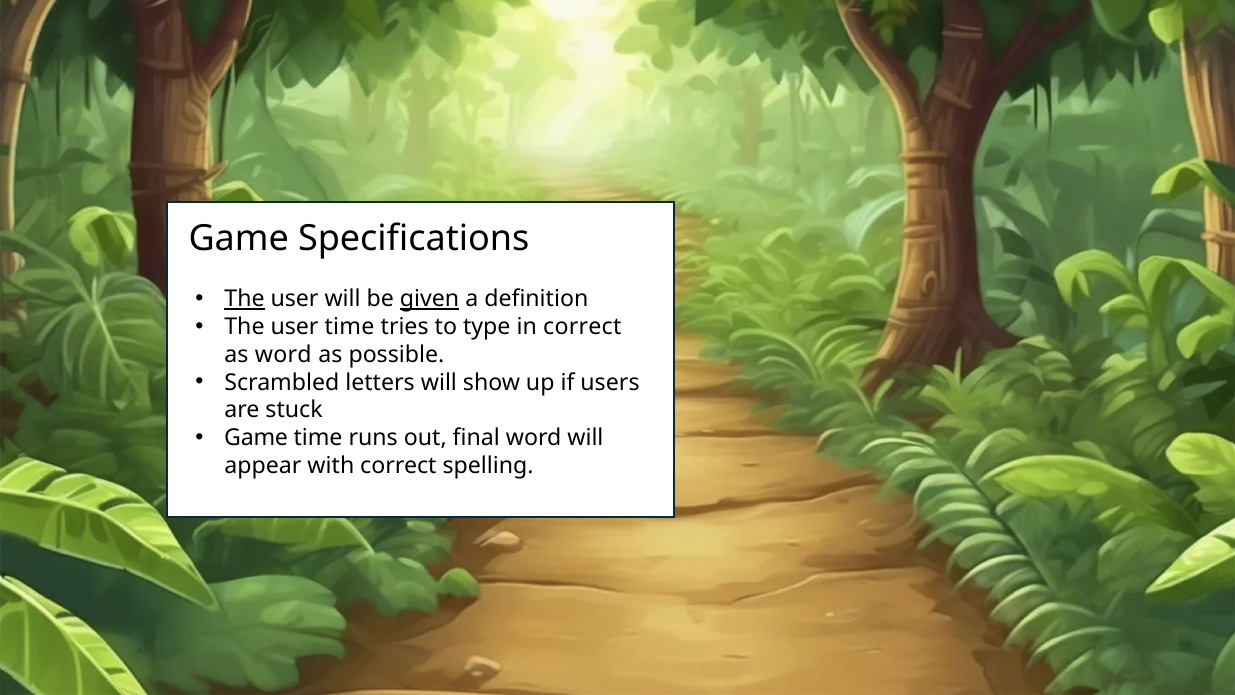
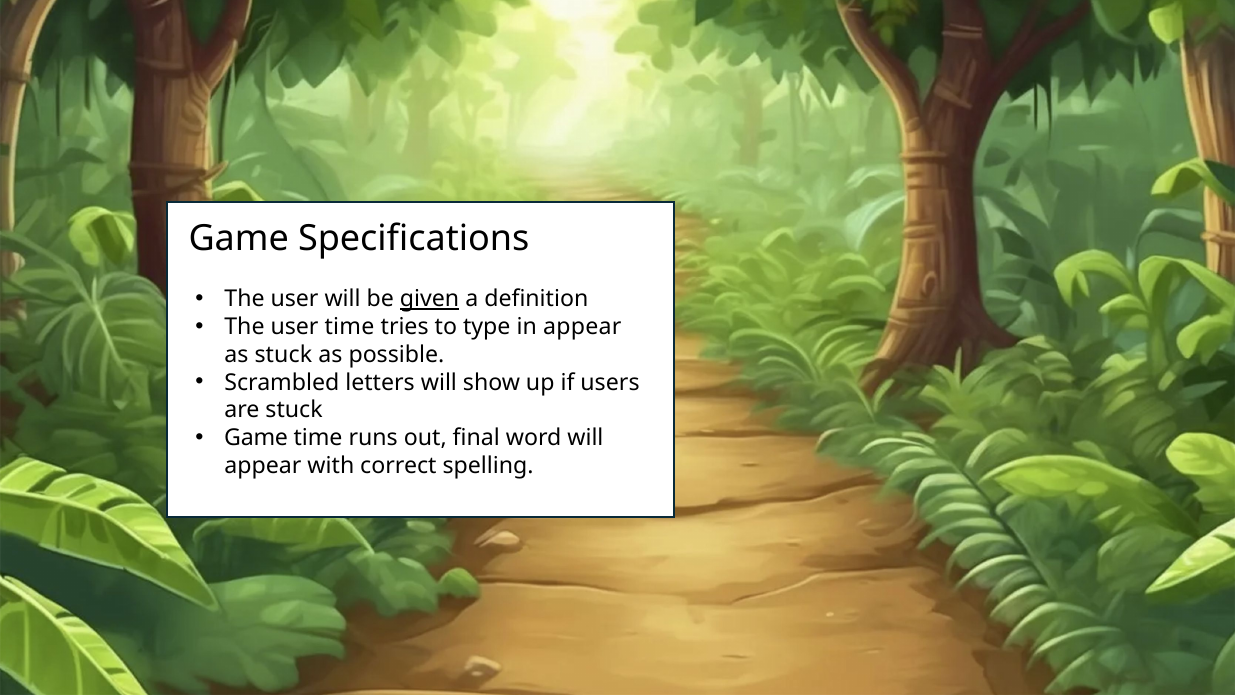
The at (245, 299) underline: present -> none
in correct: correct -> appear
as word: word -> stuck
